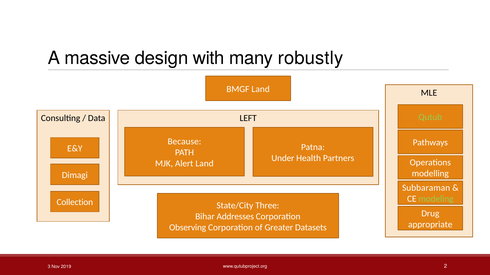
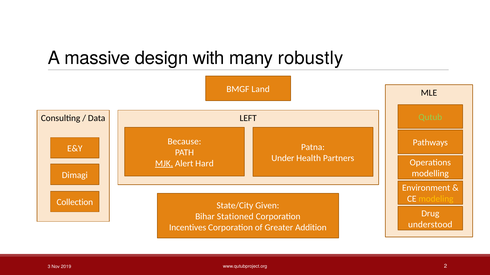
MJK underline: none -> present
Alert Land: Land -> Hard
Subbaraman: Subbaraman -> Environment
modeling colour: light green -> yellow
Three: Three -> Given
Addresses: Addresses -> Stationed
appropriate: appropriate -> understood
Observing: Observing -> Incentives
Datasets: Datasets -> Addition
